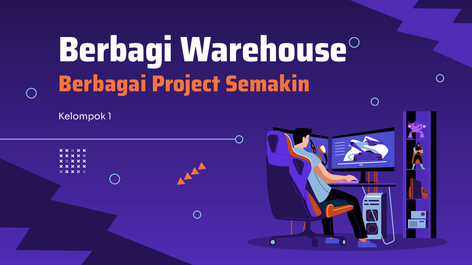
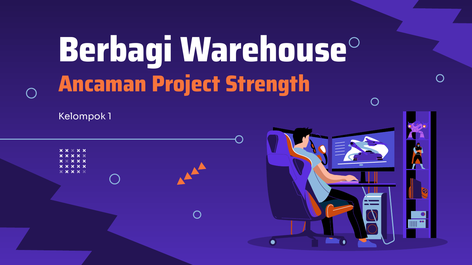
Berbagai: Berbagai -> Ancaman
Semakin: Semakin -> Strength
